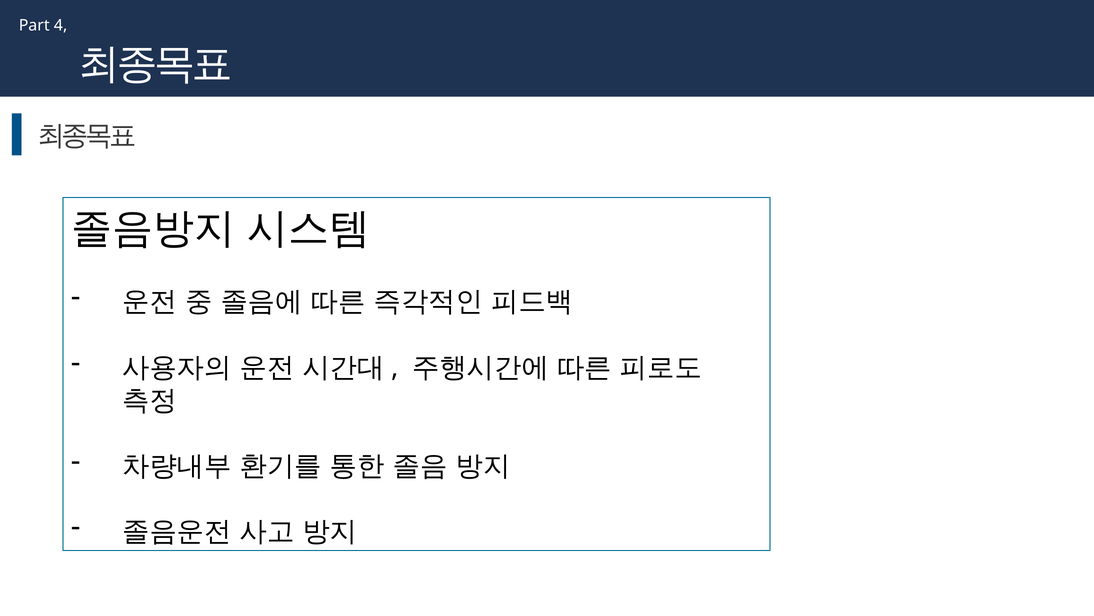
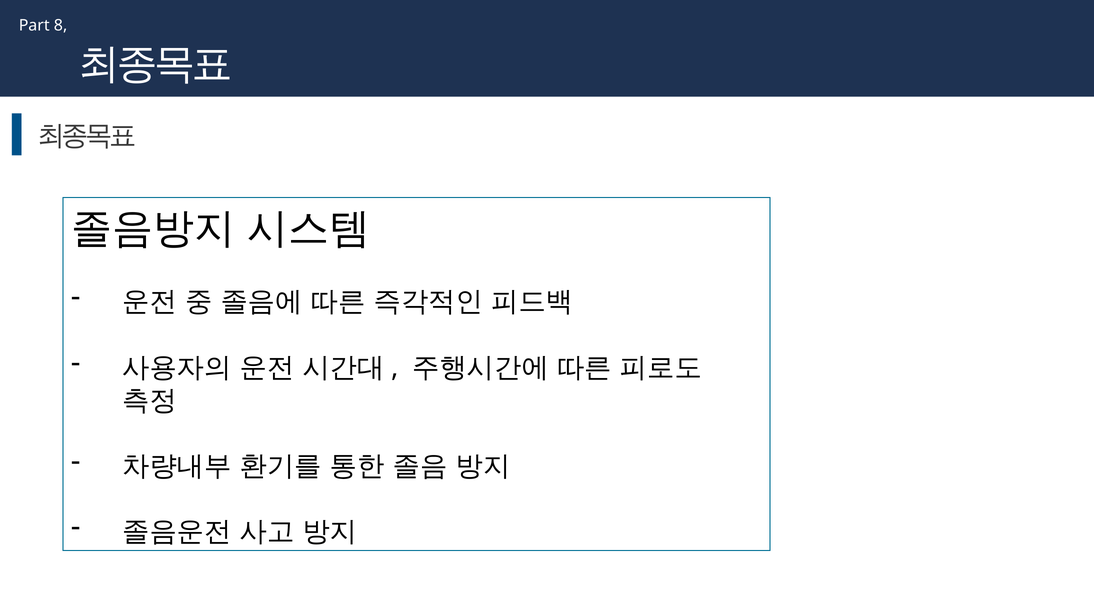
4: 4 -> 8
